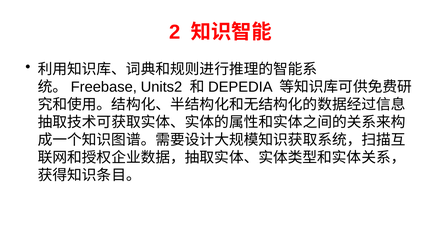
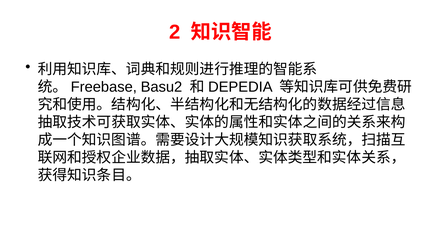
Units2: Units2 -> Basu2
